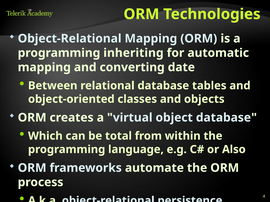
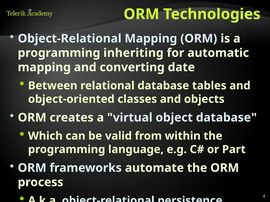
total: total -> valid
Also: Also -> Part
